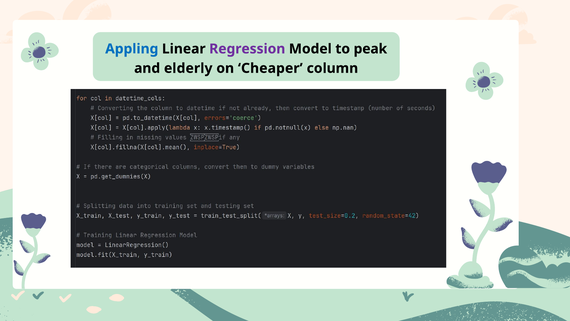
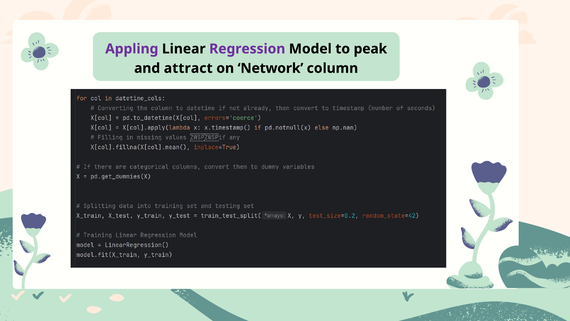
Appling colour: blue -> purple
elderly: elderly -> attract
Cheaper: Cheaper -> Network
